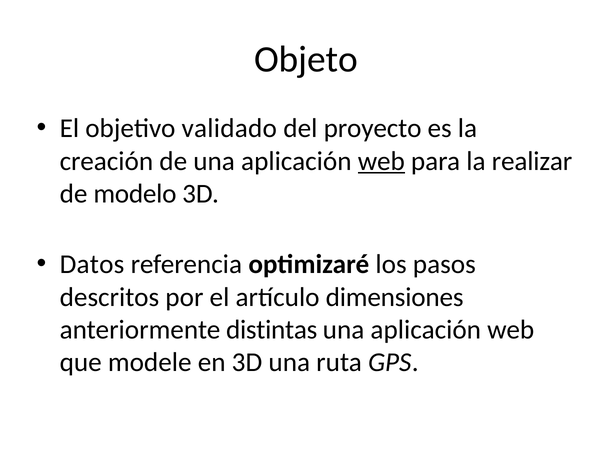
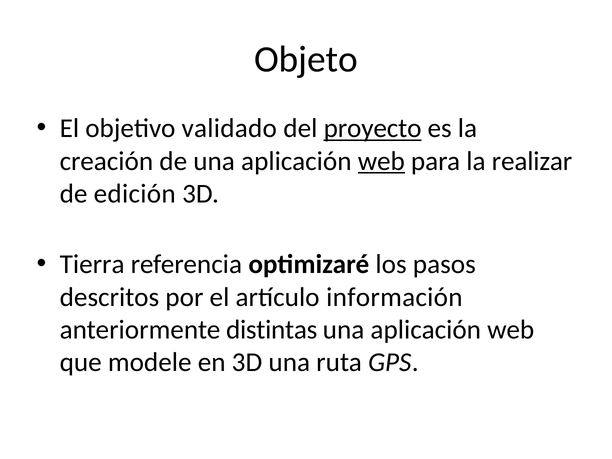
proyecto underline: none -> present
modelo: modelo -> edición
Datos: Datos -> Tierra
dimensiones: dimensiones -> información
